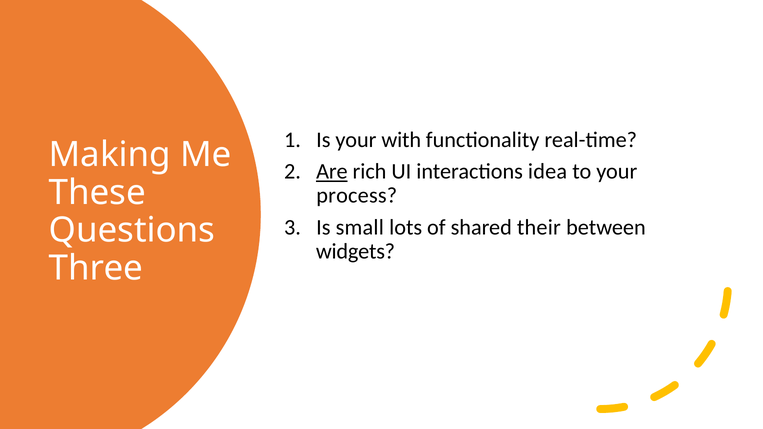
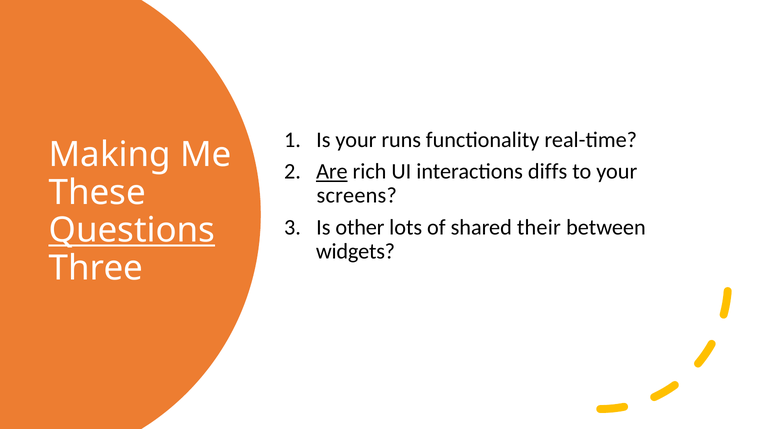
with: with -> runs
idea: idea -> diffs
process: process -> screens
small: small -> other
Questions underline: none -> present
